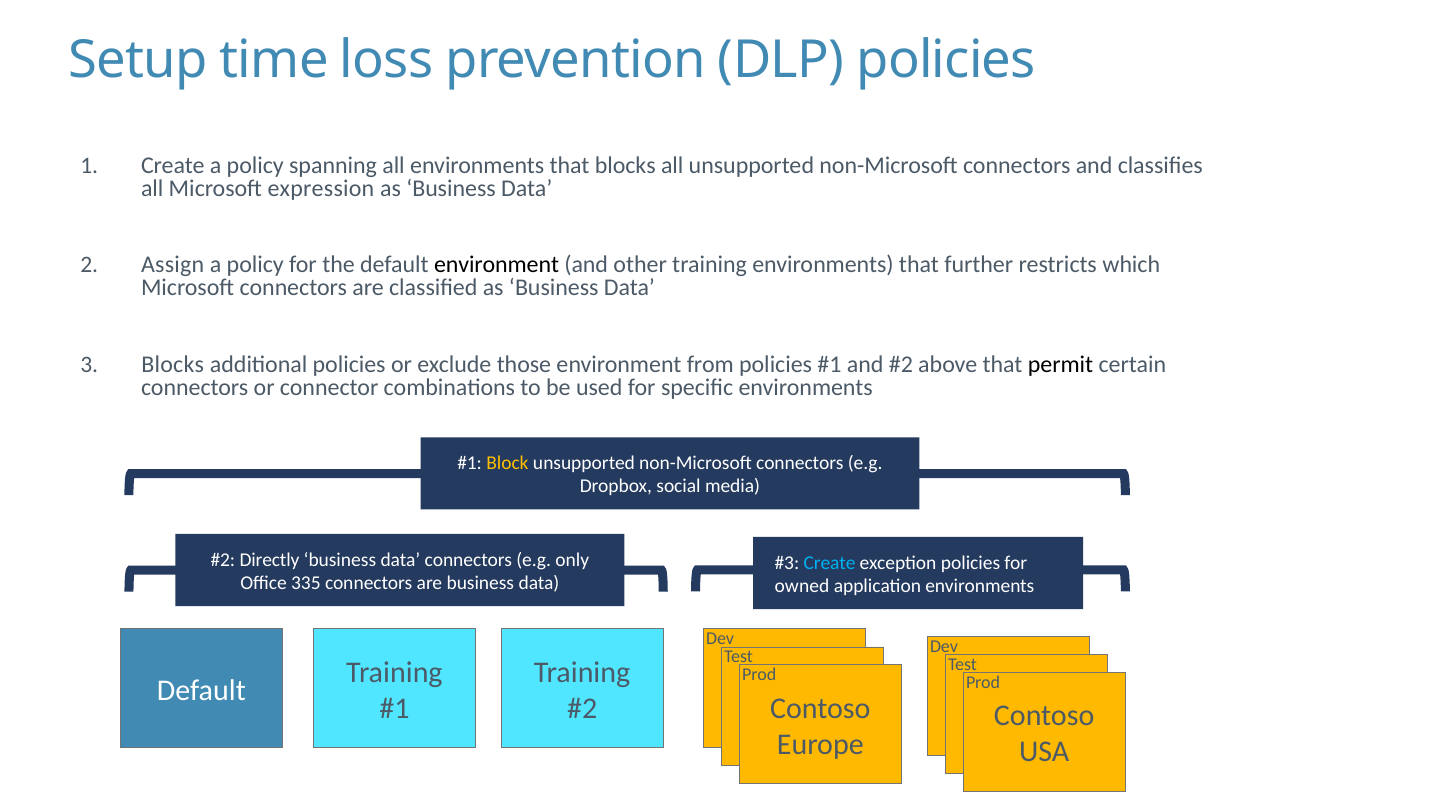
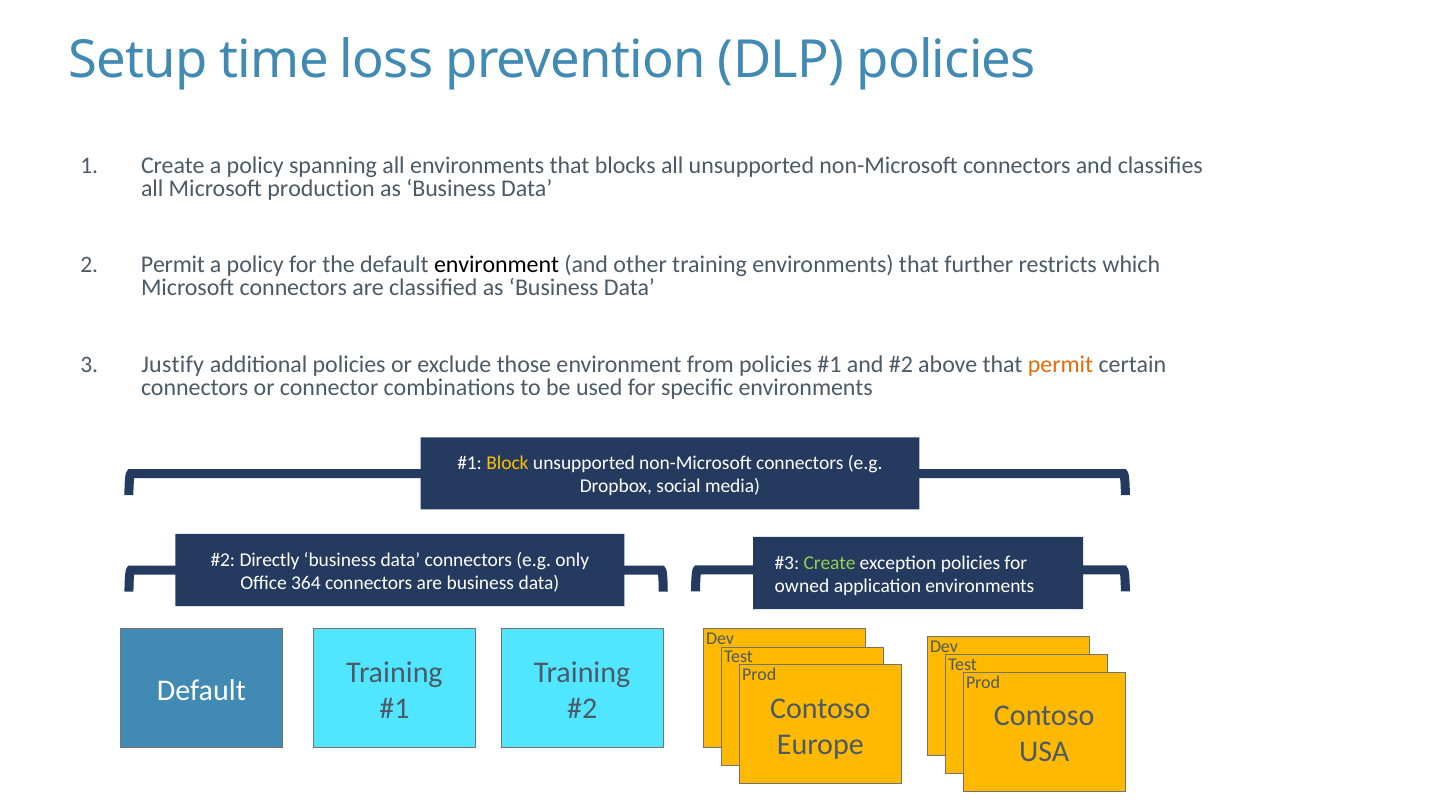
expression: expression -> production
2 Assign: Assign -> Permit
3 Blocks: Blocks -> Justify
permit at (1060, 364) colour: black -> orange
Create at (830, 563) colour: light blue -> light green
335: 335 -> 364
